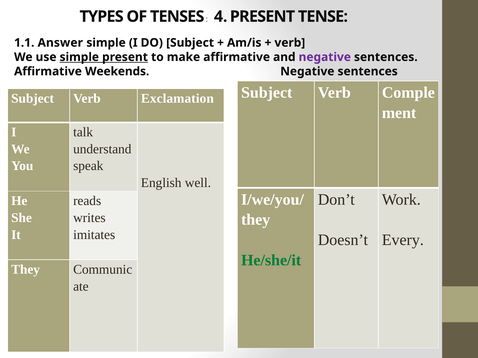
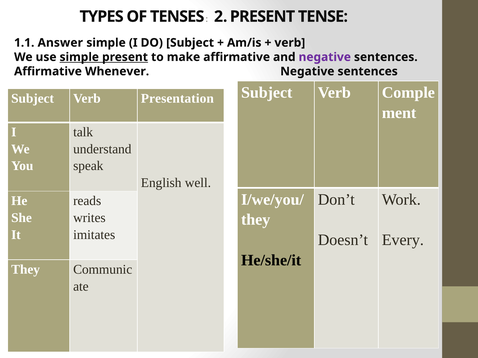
4: 4 -> 2
Weekends: Weekends -> Whenever
Exclamation: Exclamation -> Presentation
He/she/it colour: green -> black
